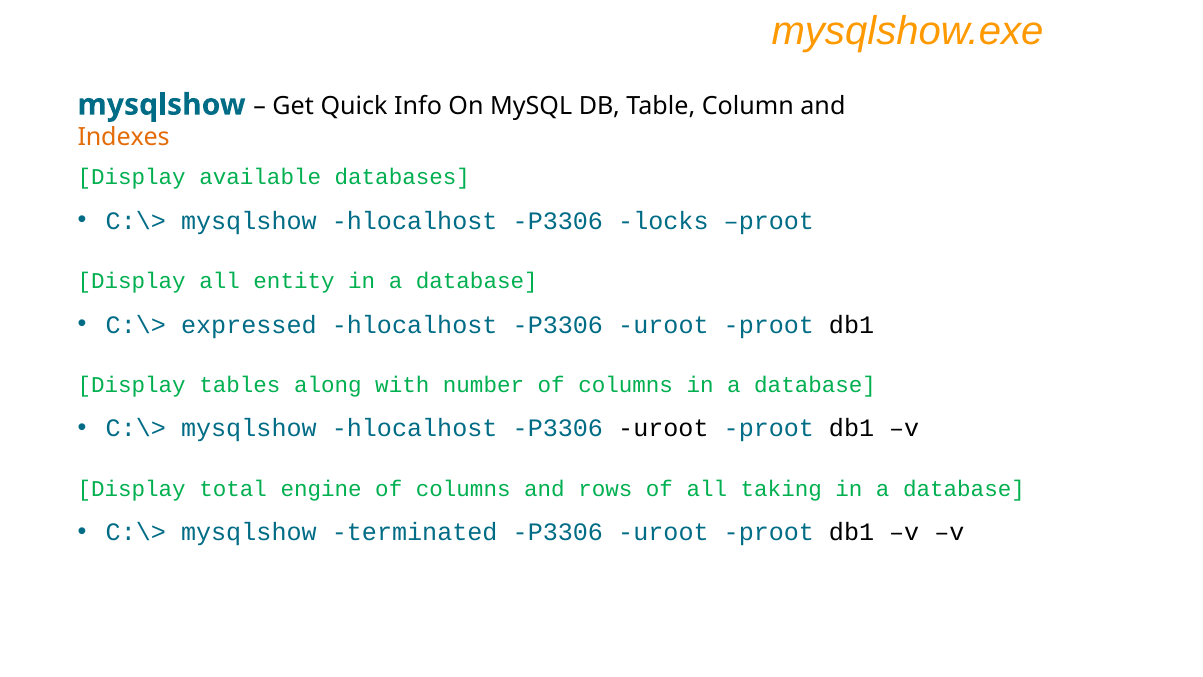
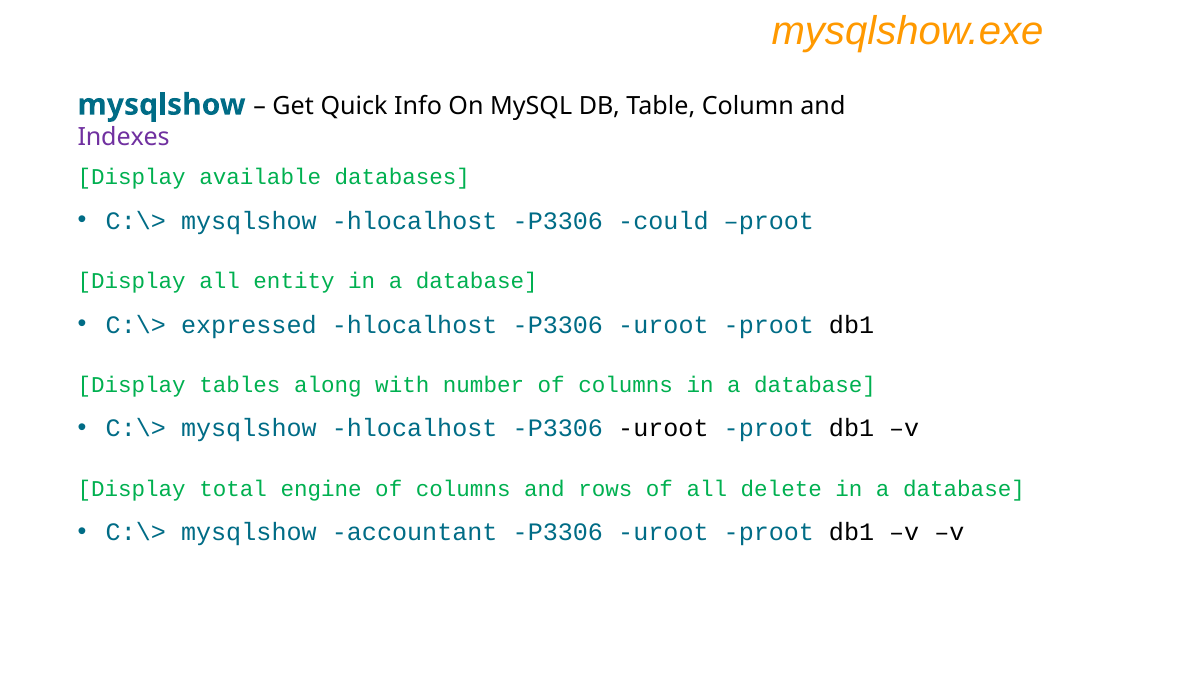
Indexes colour: orange -> purple
locks: locks -> could
taking: taking -> delete
terminated: terminated -> accountant
